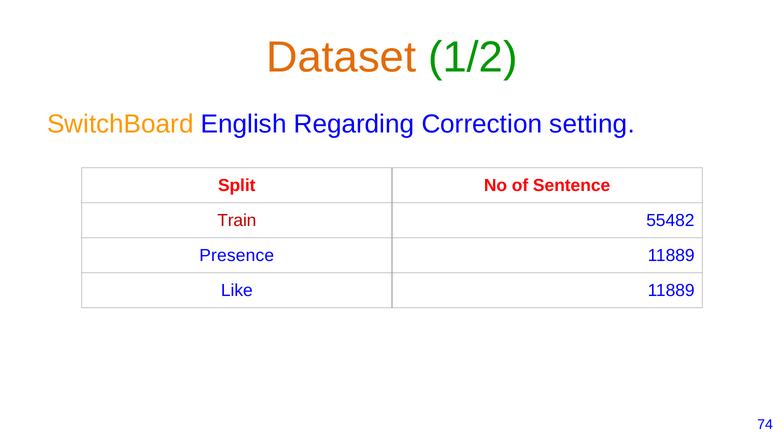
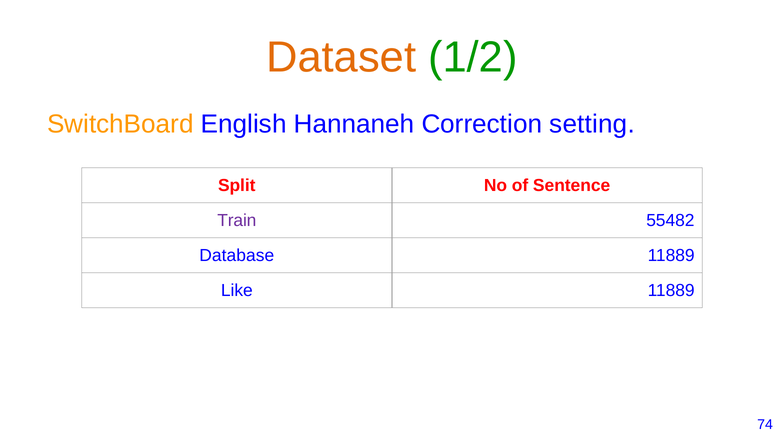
Regarding: Regarding -> Hannaneh
Train colour: red -> purple
Presence: Presence -> Database
